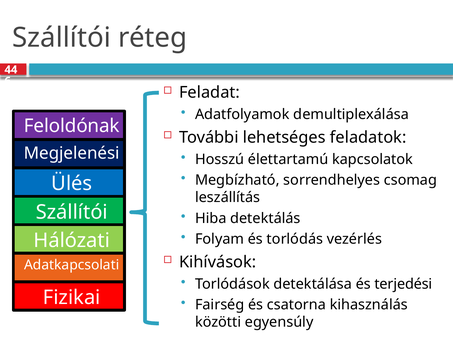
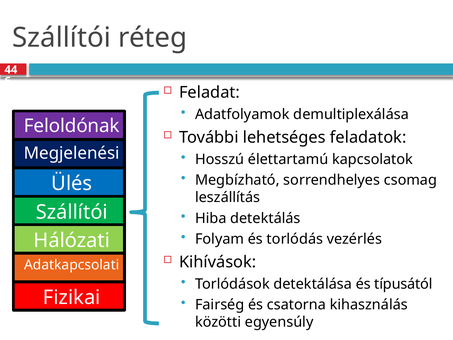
terjedési: terjedési -> típusától
